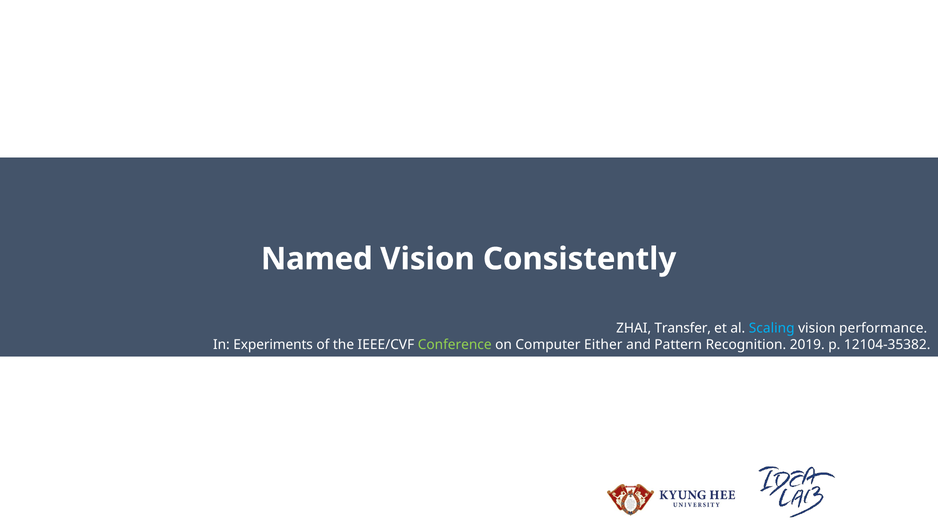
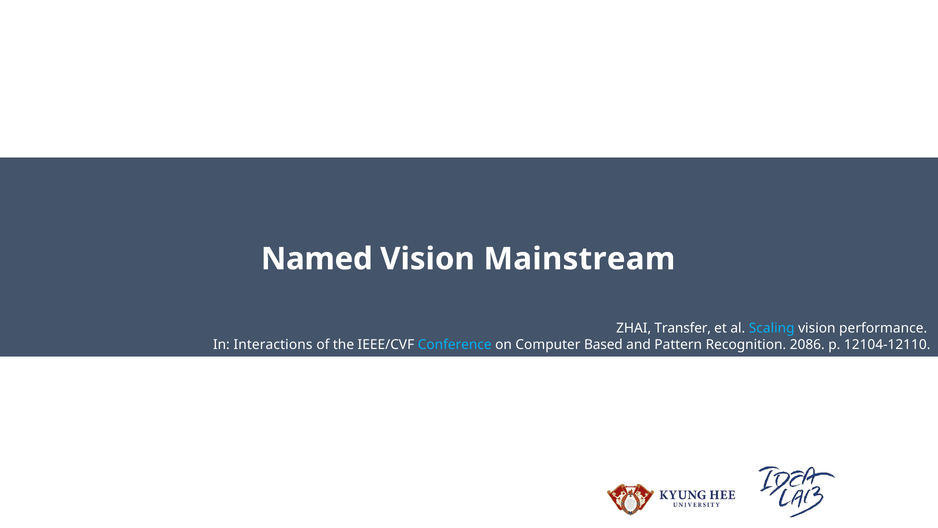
Consistently: Consistently -> Mainstream
Experiments: Experiments -> Interactions
Conference colour: light green -> light blue
Either: Either -> Based
2019: 2019 -> 2086
12104-35382: 12104-35382 -> 12104-12110
